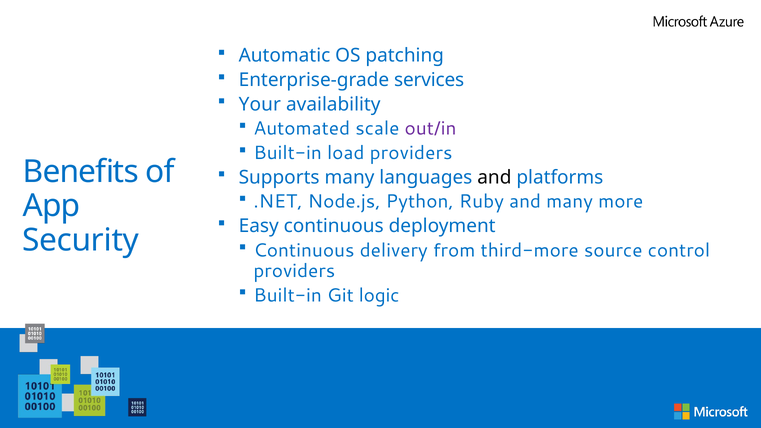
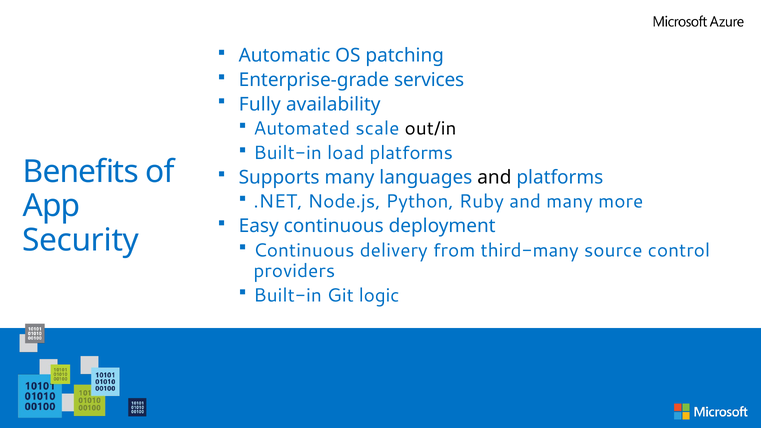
Your: Your -> Fully
out/in colour: purple -> black
load providers: providers -> platforms
third-more: third-more -> third-many
